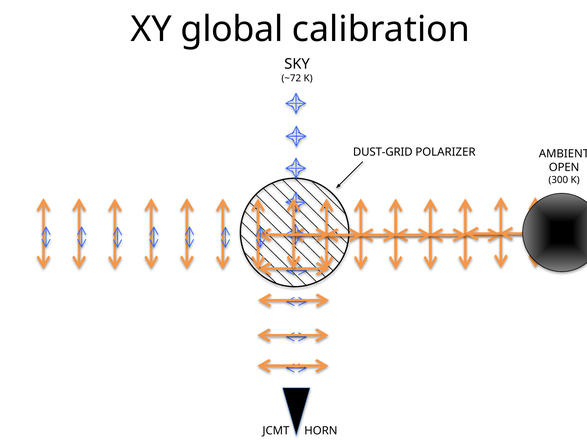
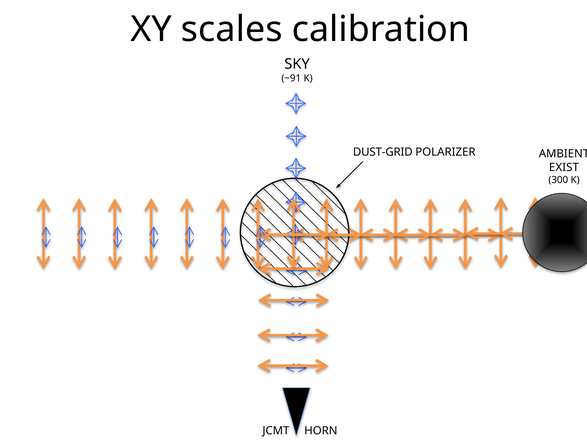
global: global -> scales
~72: ~72 -> ~91
OPEN: OPEN -> EXIST
